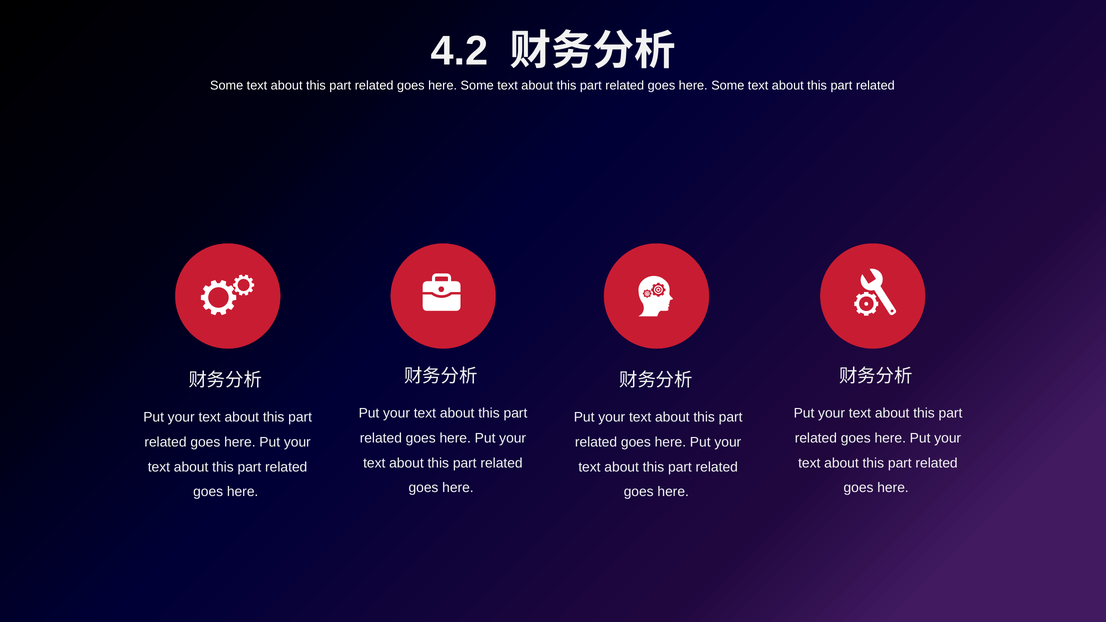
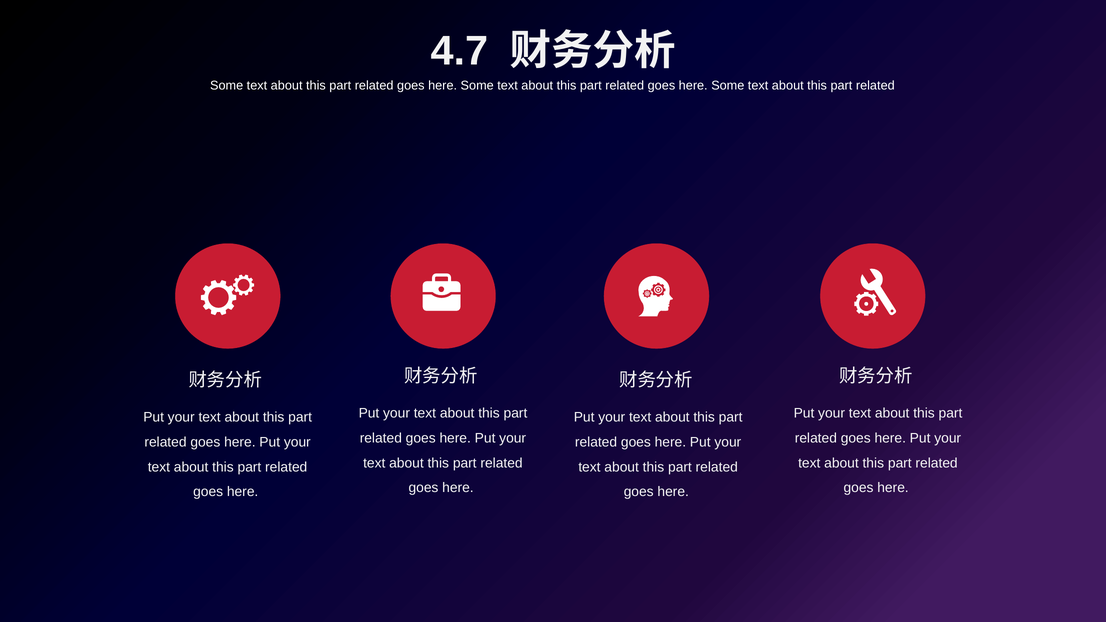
4.2: 4.2 -> 4.7
